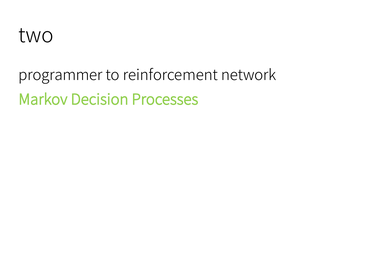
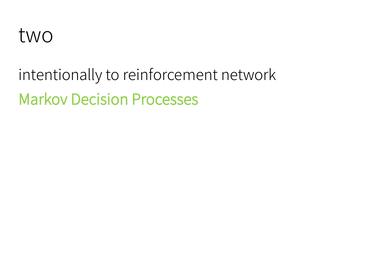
programmer: programmer -> intentionally
